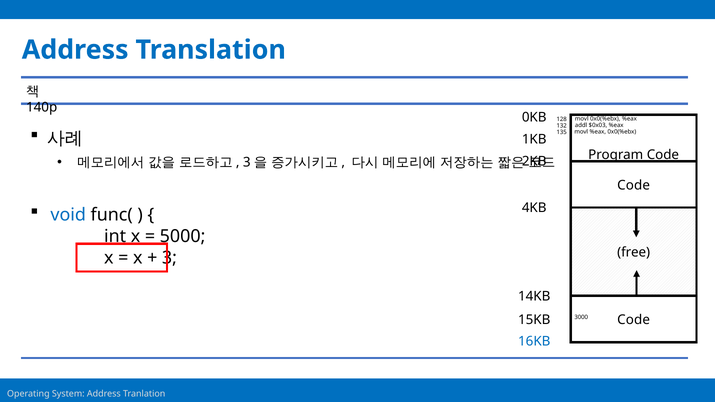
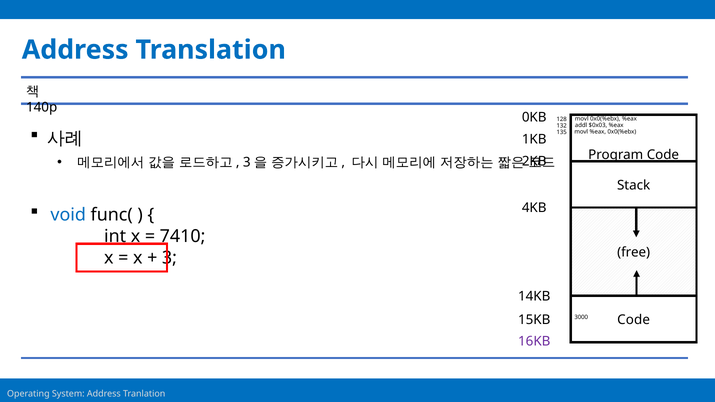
Code at (634, 185): Code -> Stack
5000: 5000 -> 7410
16KB colour: blue -> purple
